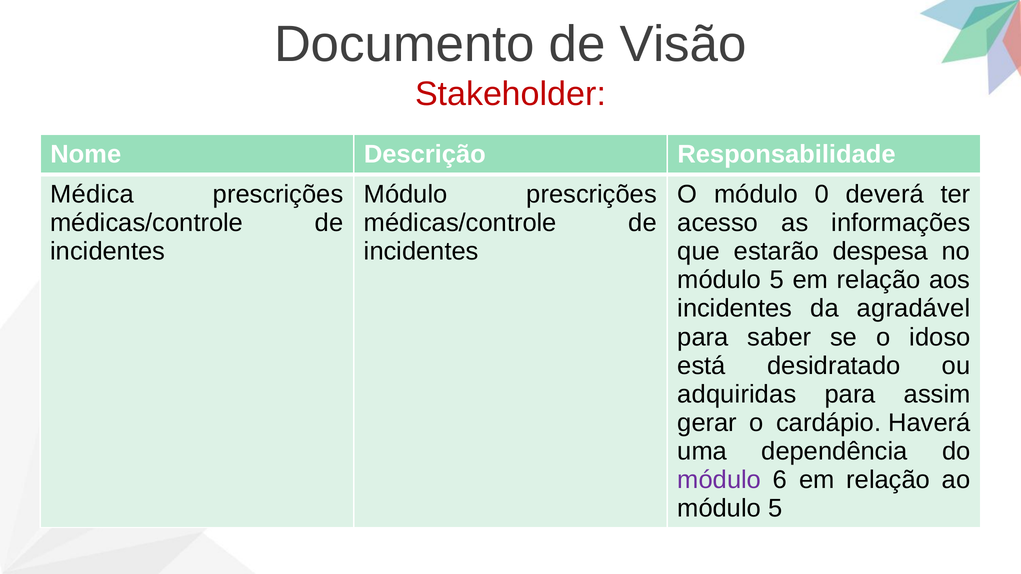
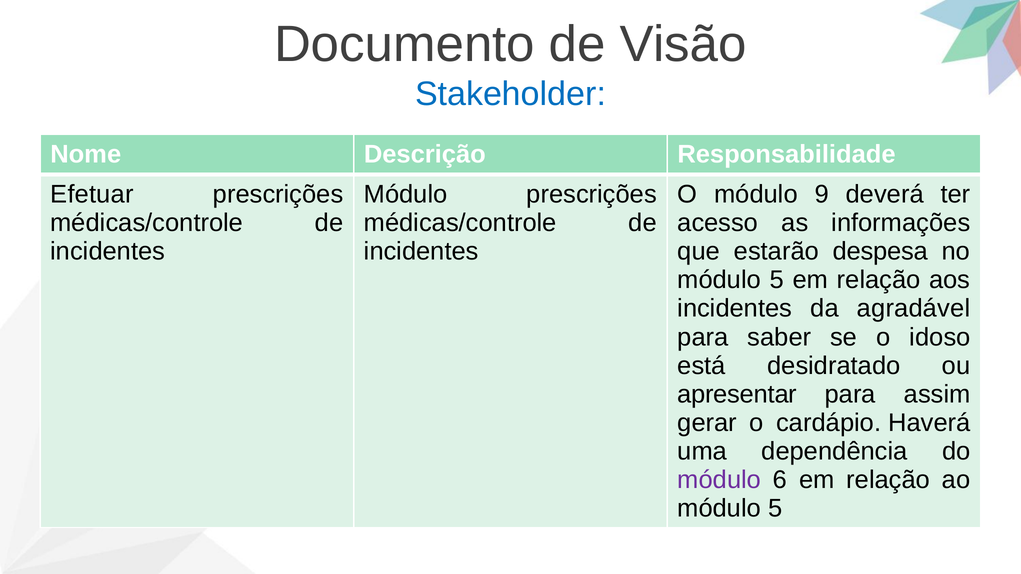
Stakeholder colour: red -> blue
Médica: Médica -> Efetuar
0: 0 -> 9
adquiridas: adquiridas -> apresentar
